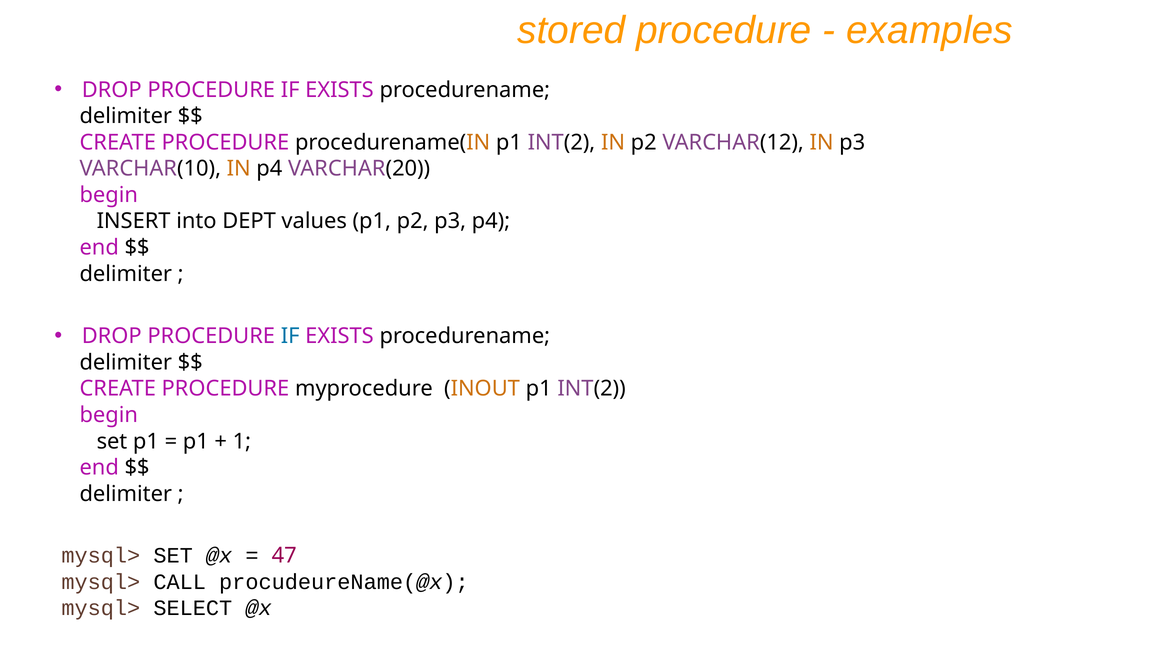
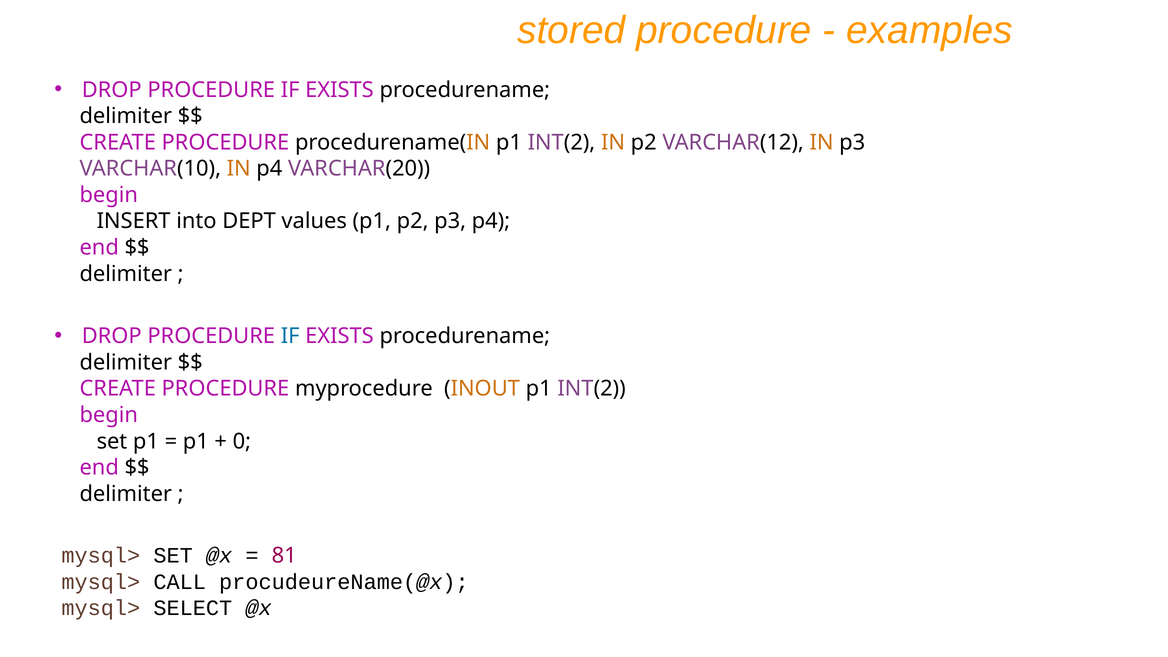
1: 1 -> 0
47: 47 -> 81
